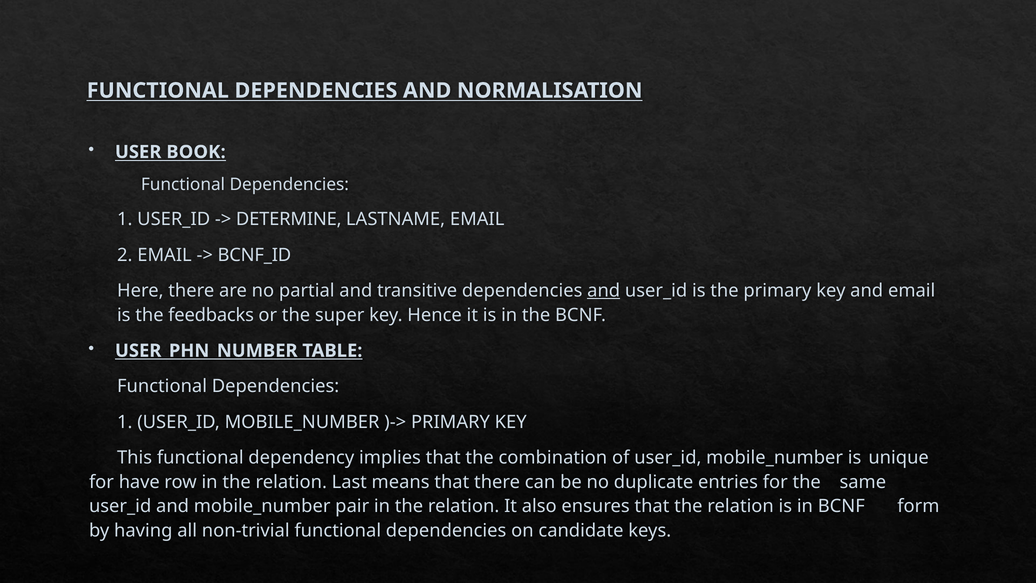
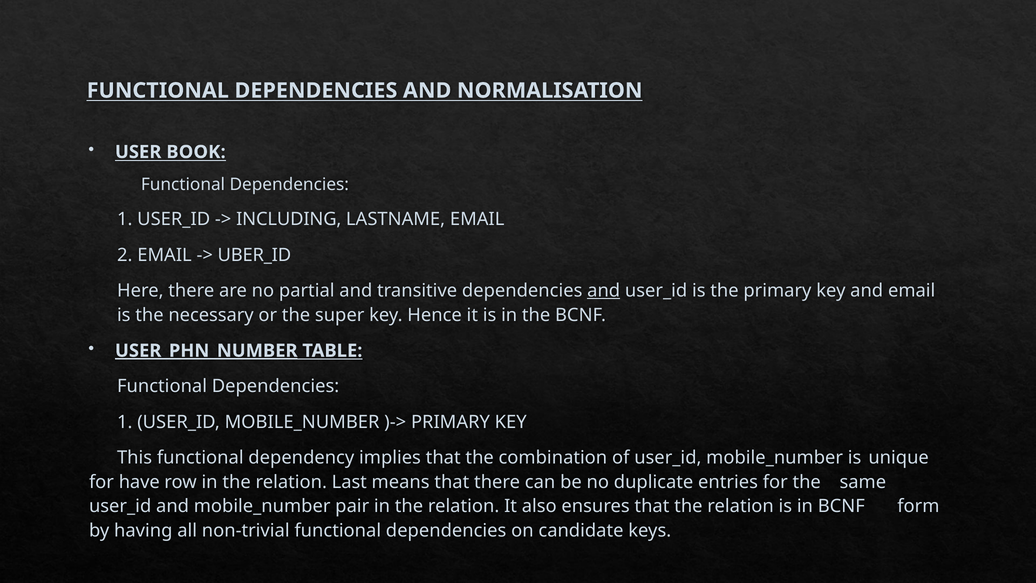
DETERMINE: DETERMINE -> INCLUDING
BCNF_ID: BCNF_ID -> UBER_ID
feedbacks: feedbacks -> necessary
USER_PHN_NUMBER underline: none -> present
